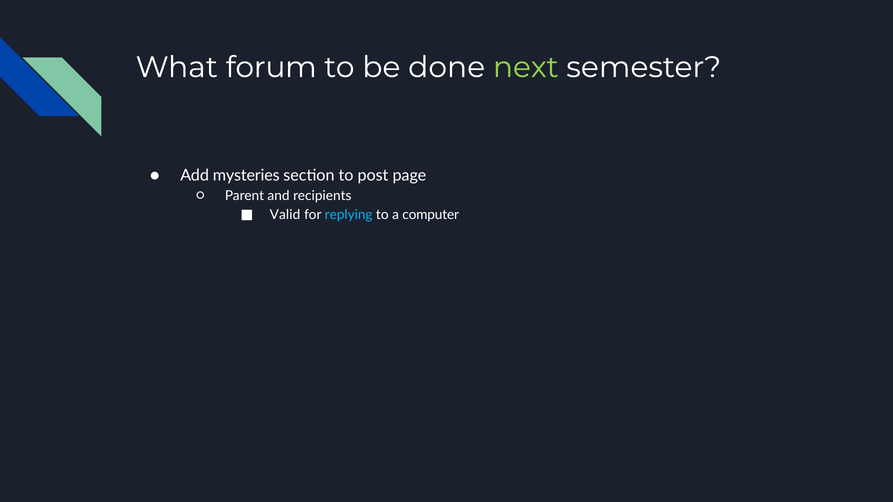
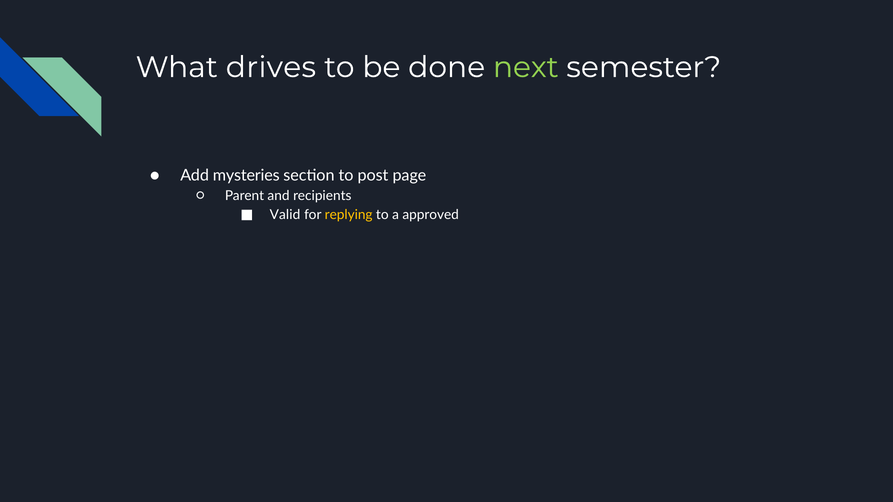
forum: forum -> drives
replying colour: light blue -> yellow
computer: computer -> approved
